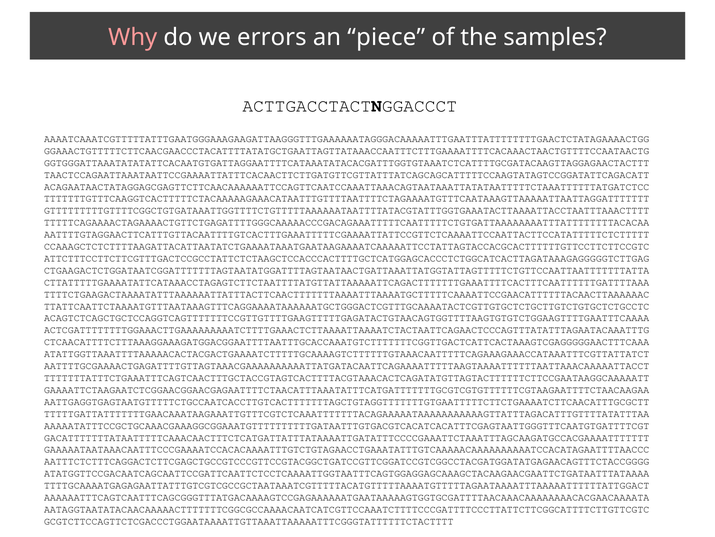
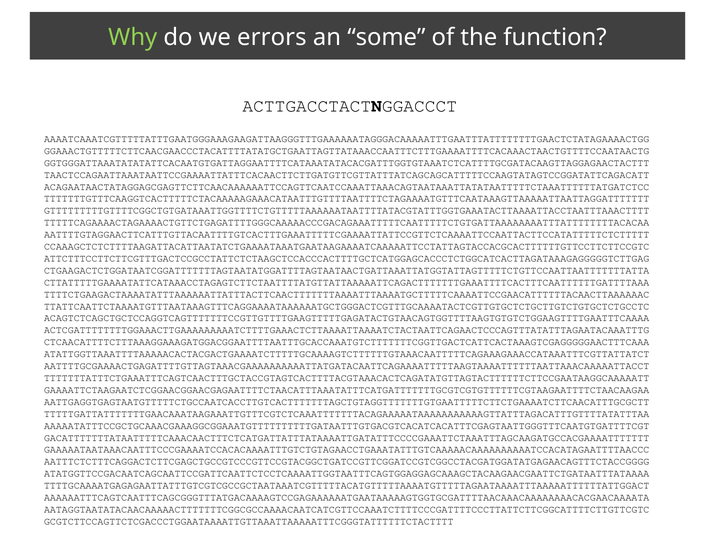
Why colour: pink -> light green
piece: piece -> some
samples: samples -> function
